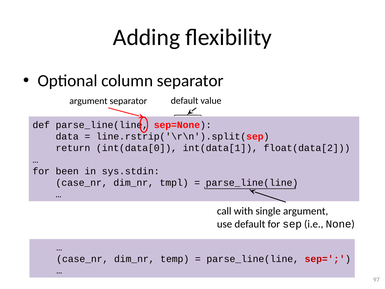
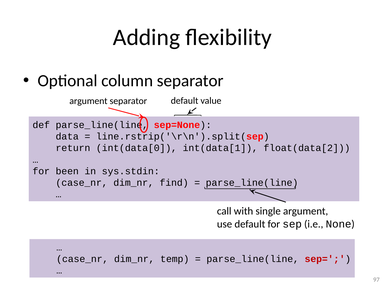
tmpl: tmpl -> find
